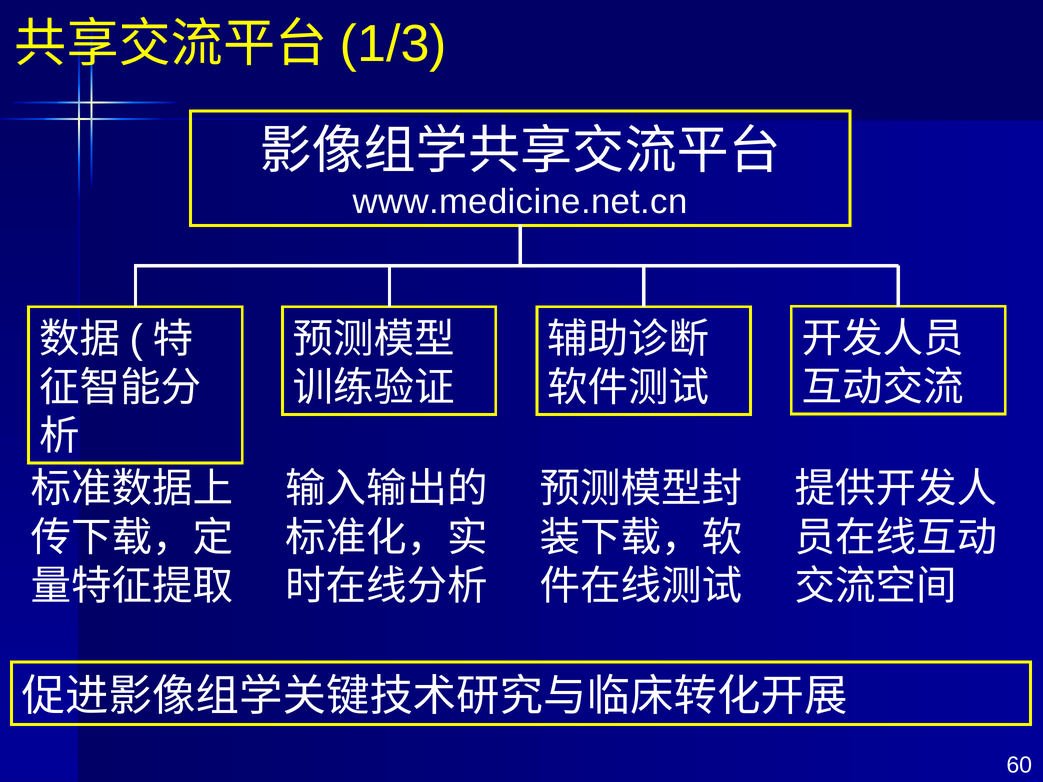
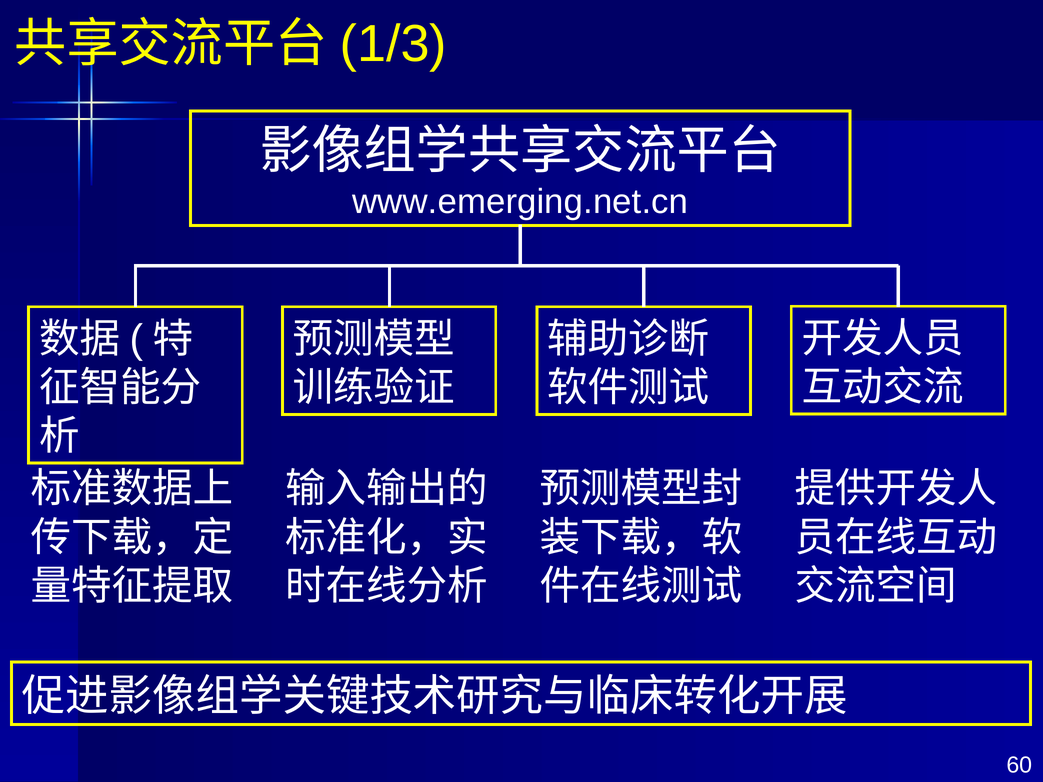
www.medicine.net.cn: www.medicine.net.cn -> www.emerging.net.cn
